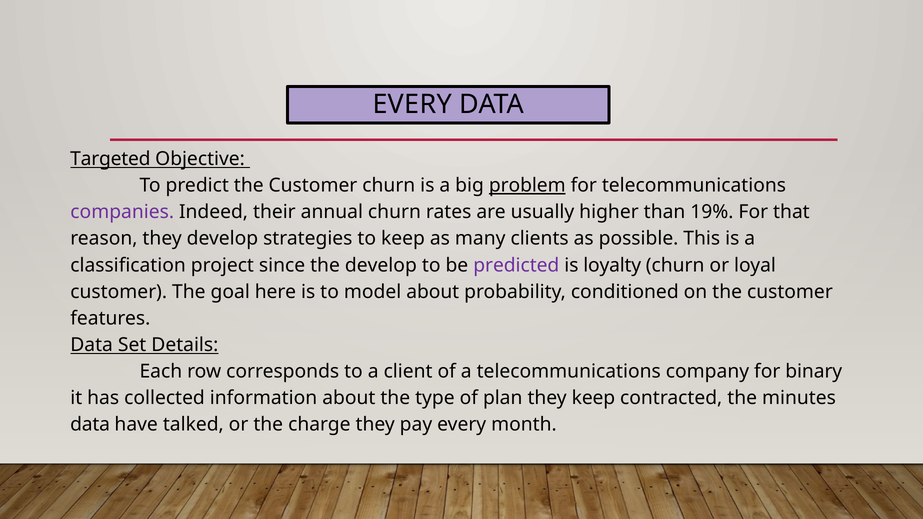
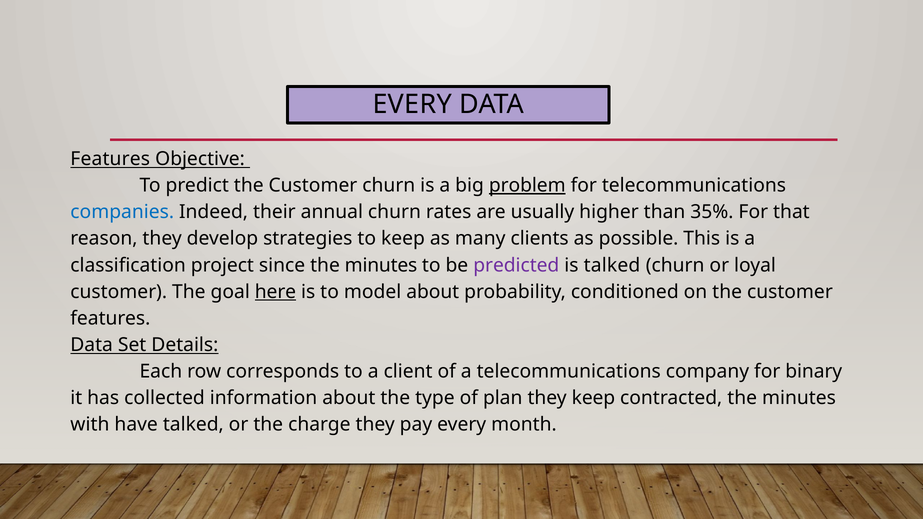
Targeted at (110, 159): Targeted -> Features
companies colour: purple -> blue
19%: 19% -> 35%
since the develop: develop -> minutes
is loyalty: loyalty -> talked
here underline: none -> present
data at (90, 425): data -> with
